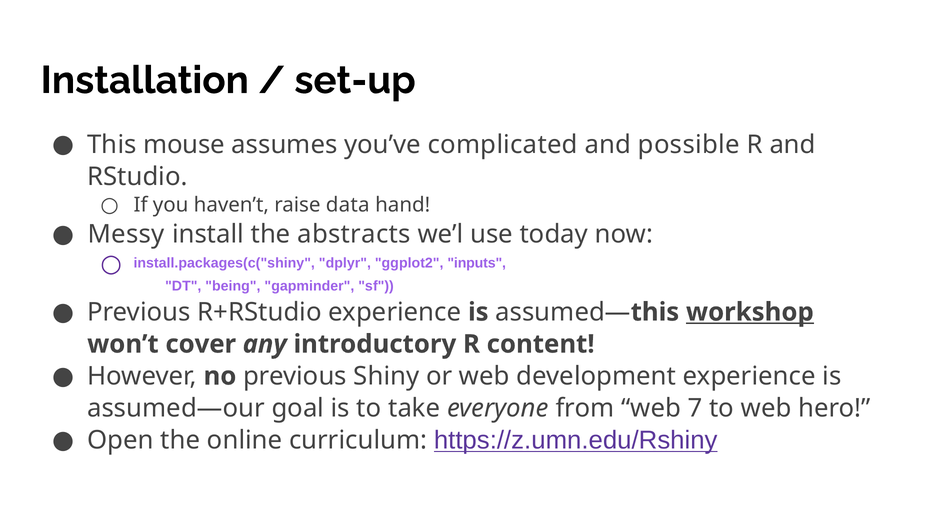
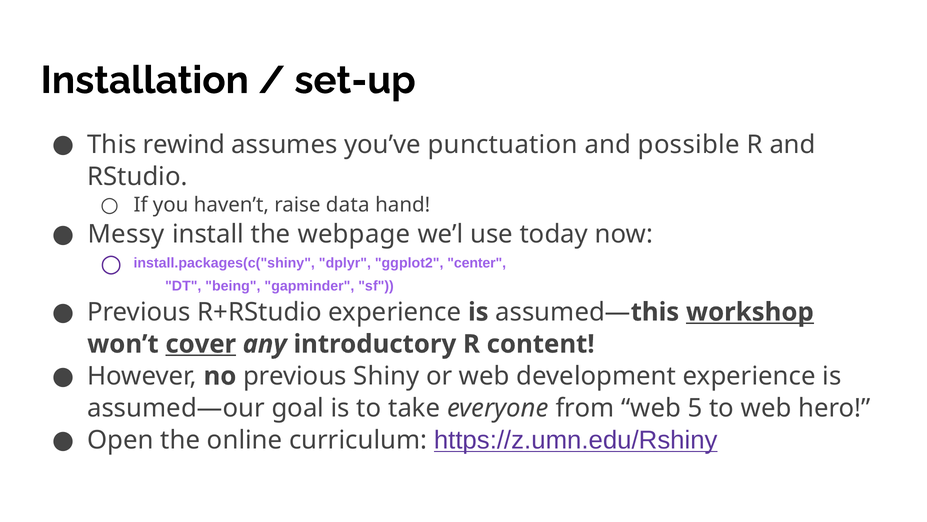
mouse: mouse -> rewind
complicated: complicated -> punctuation
abstracts: abstracts -> webpage
inputs: inputs -> center
cover underline: none -> present
7: 7 -> 5
